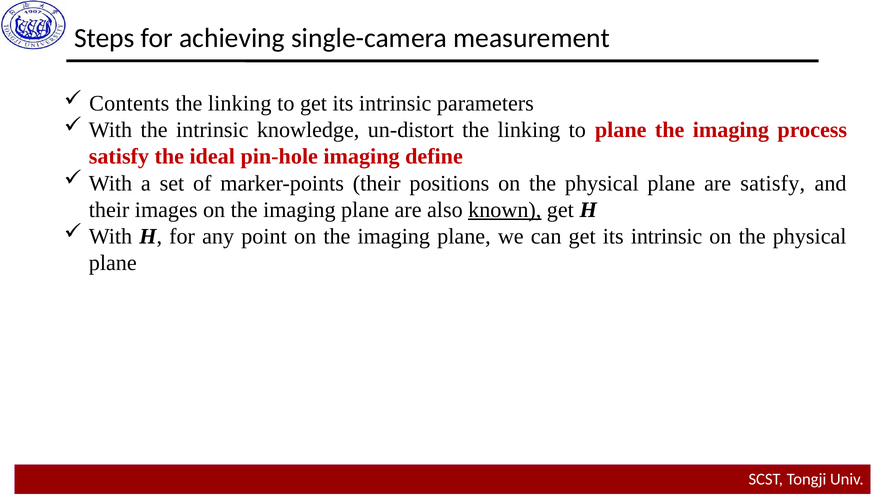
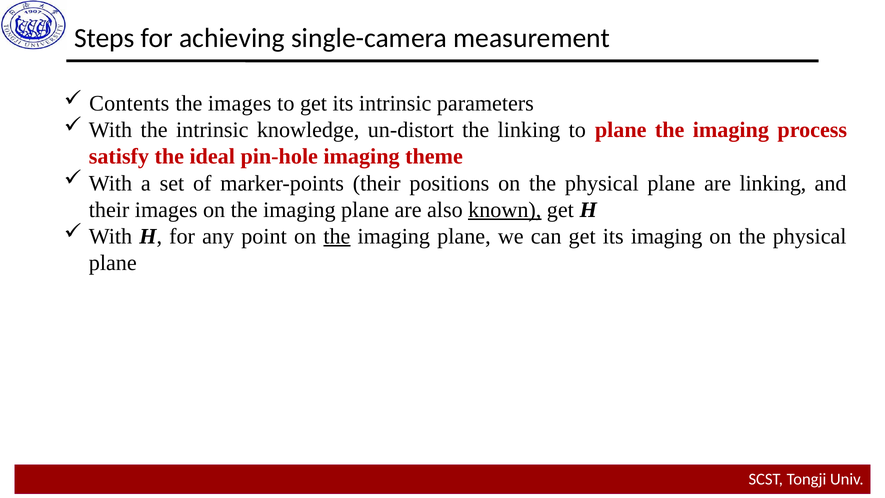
linking at (240, 104): linking -> images
define: define -> theme
are satisfy: satisfy -> linking
the at (337, 236) underline: none -> present
can get its intrinsic: intrinsic -> imaging
